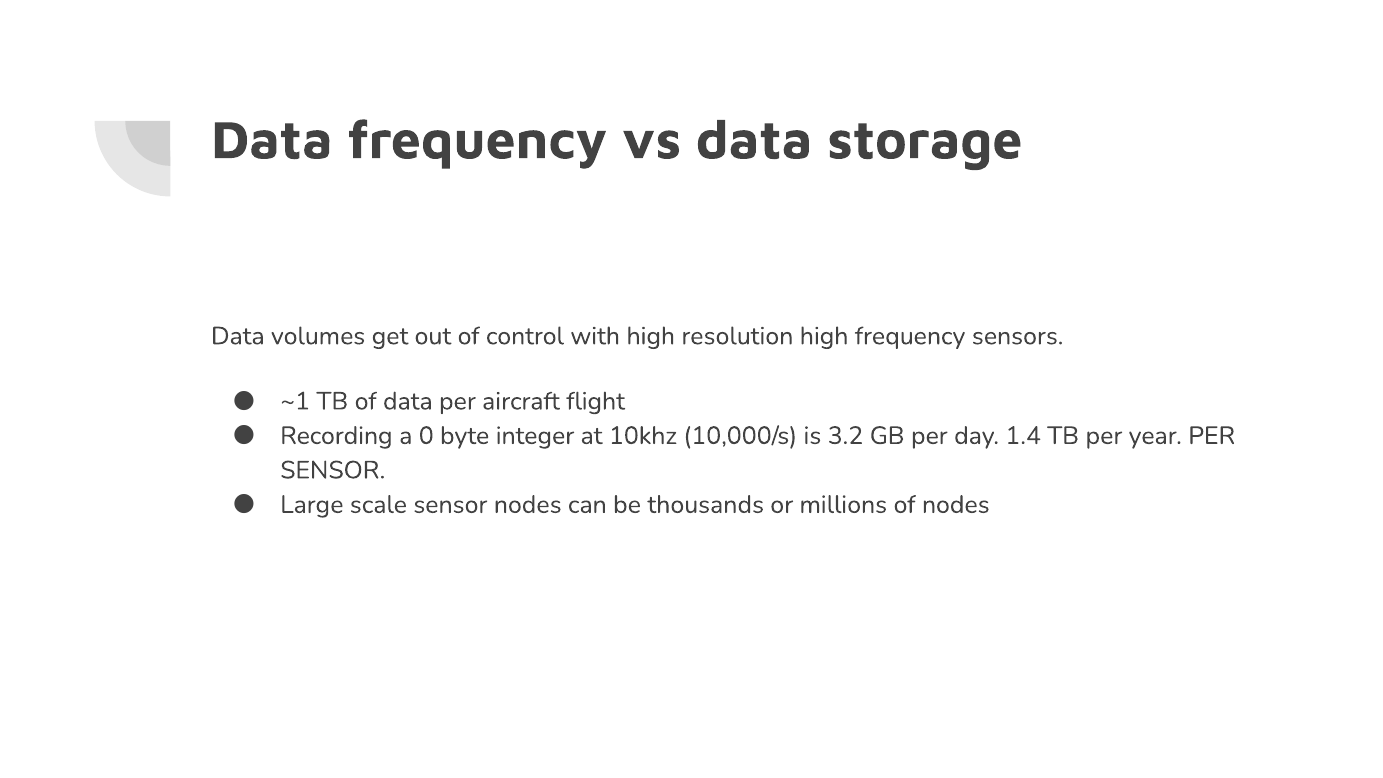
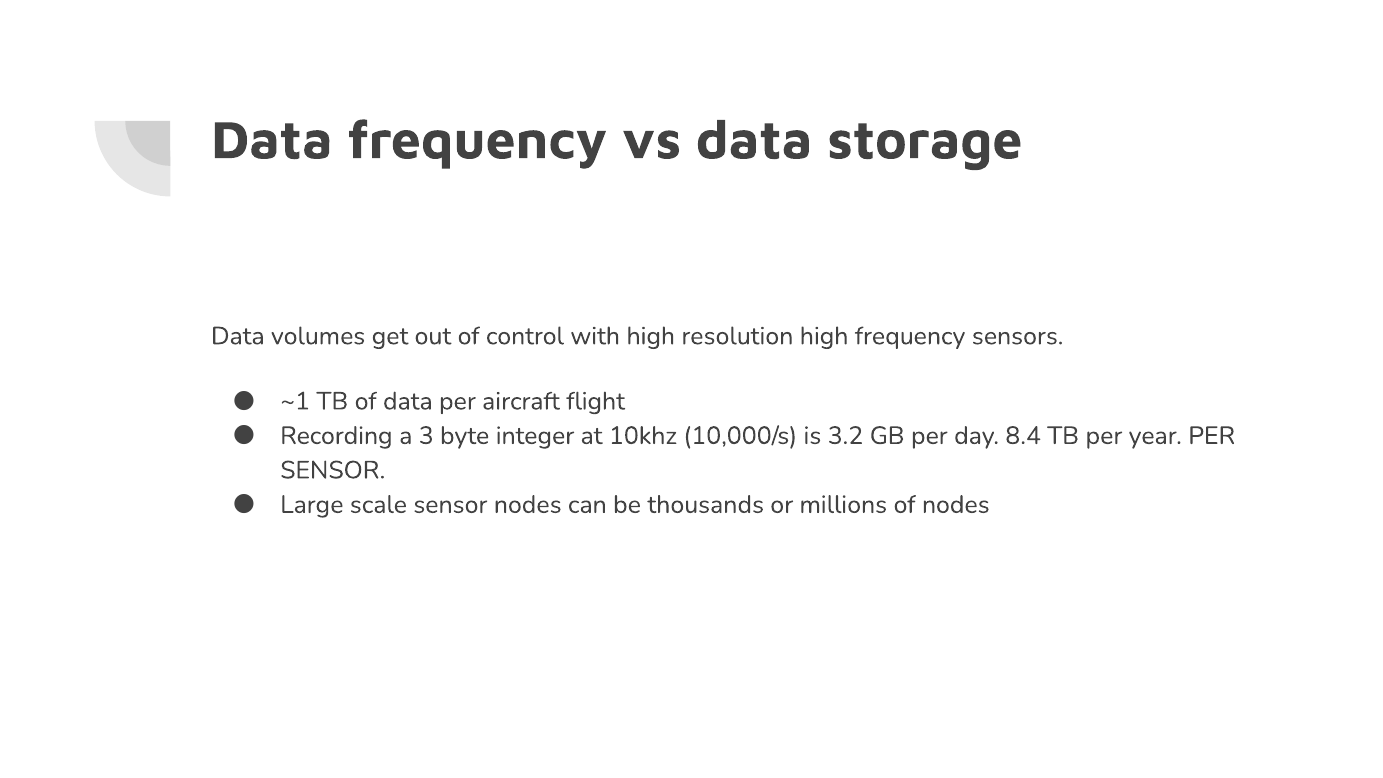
0: 0 -> 3
1.4: 1.4 -> 8.4
